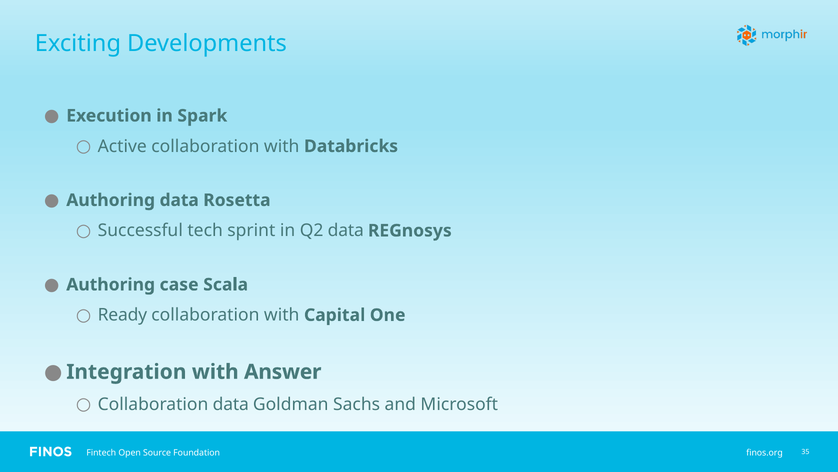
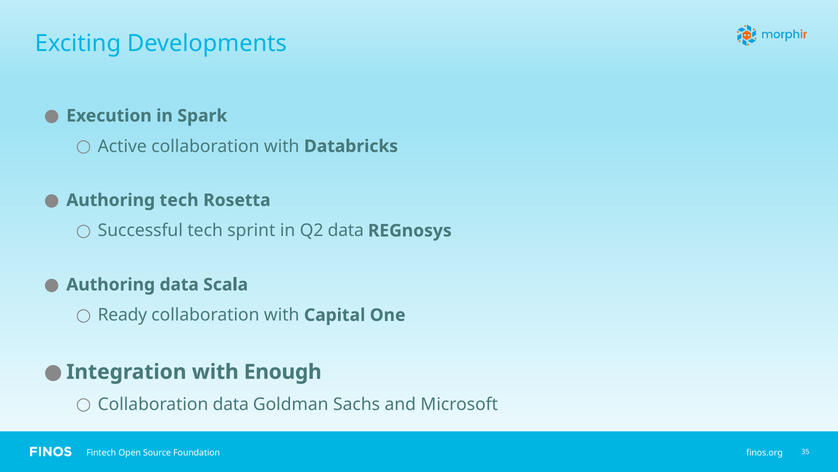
Authoring data: data -> tech
Authoring case: case -> data
Answer: Answer -> Enough
